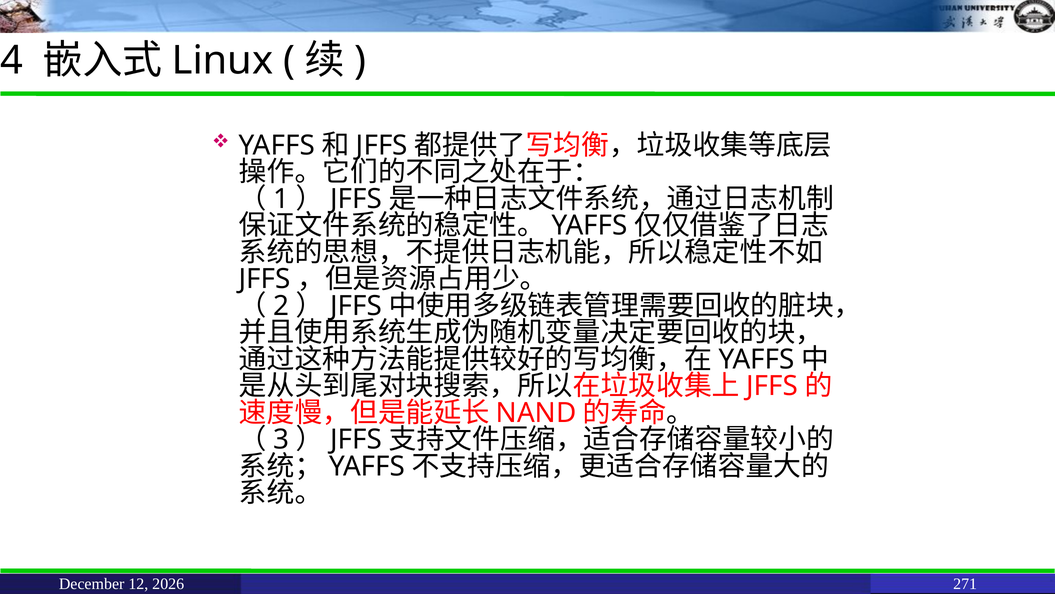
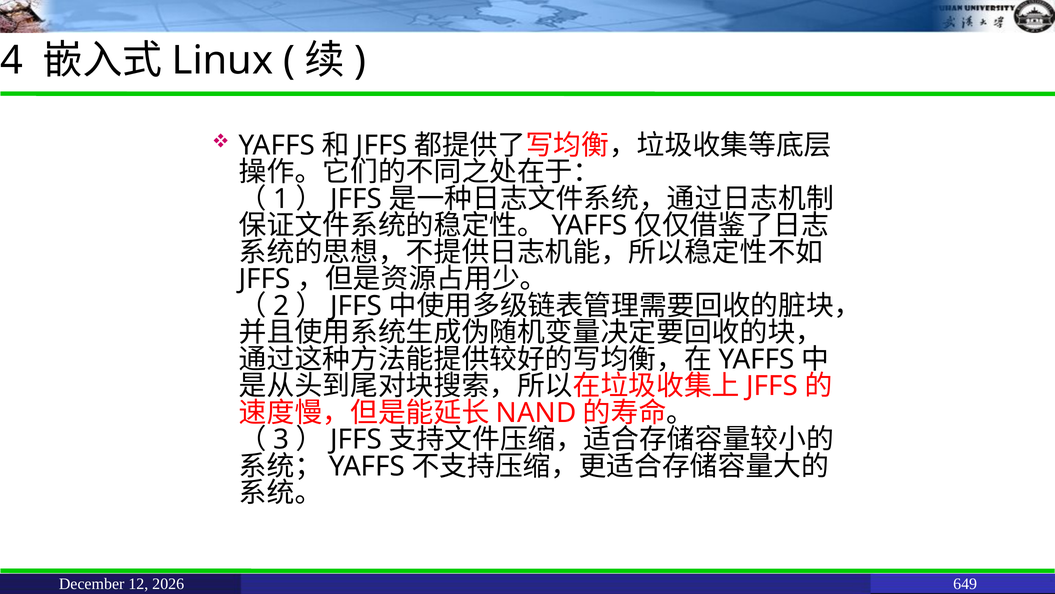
271: 271 -> 649
